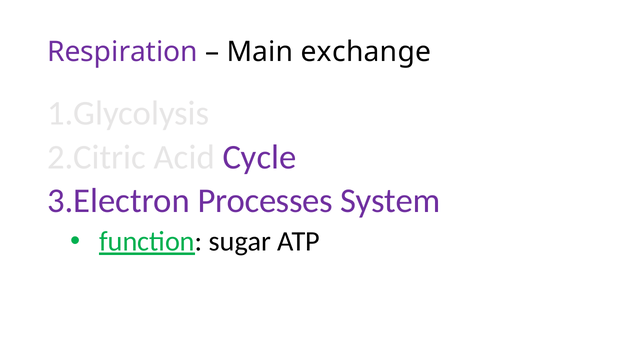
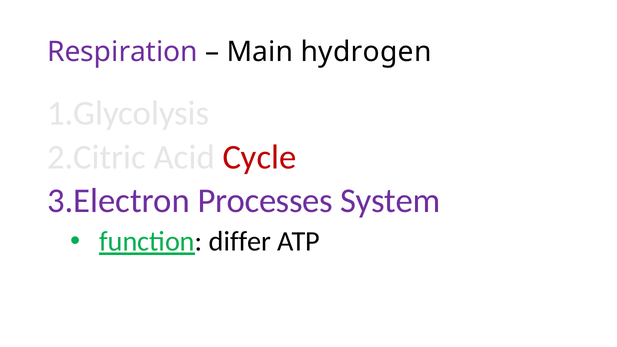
exchange: exchange -> hydrogen
Cycle colour: purple -> red
sugar: sugar -> differ
